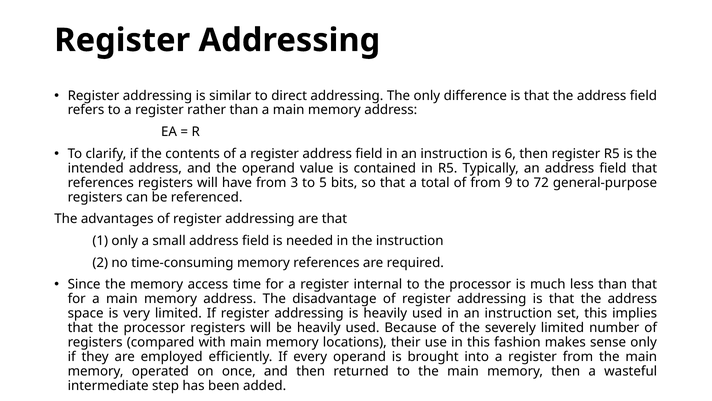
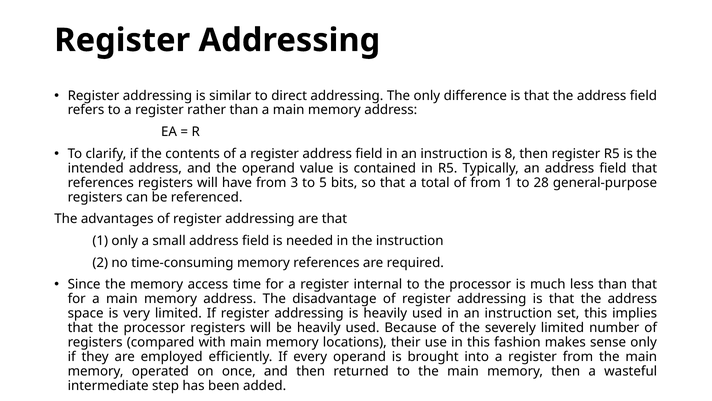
6: 6 -> 8
from 9: 9 -> 1
72: 72 -> 28
